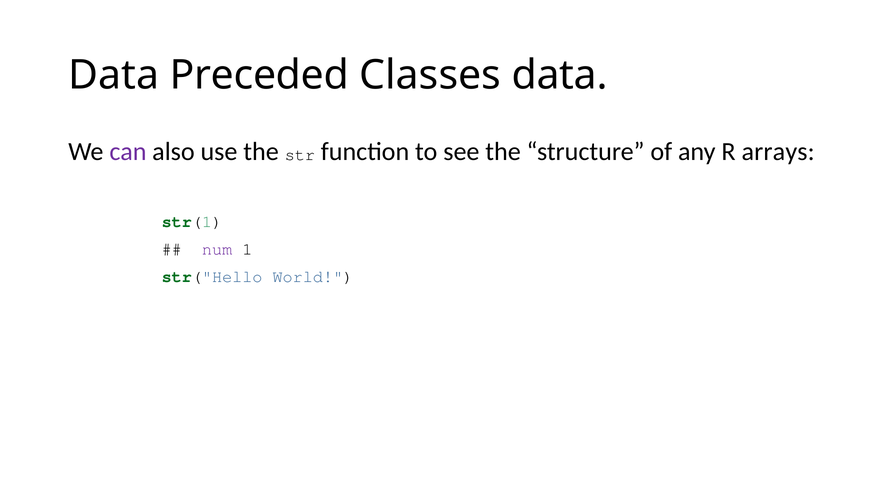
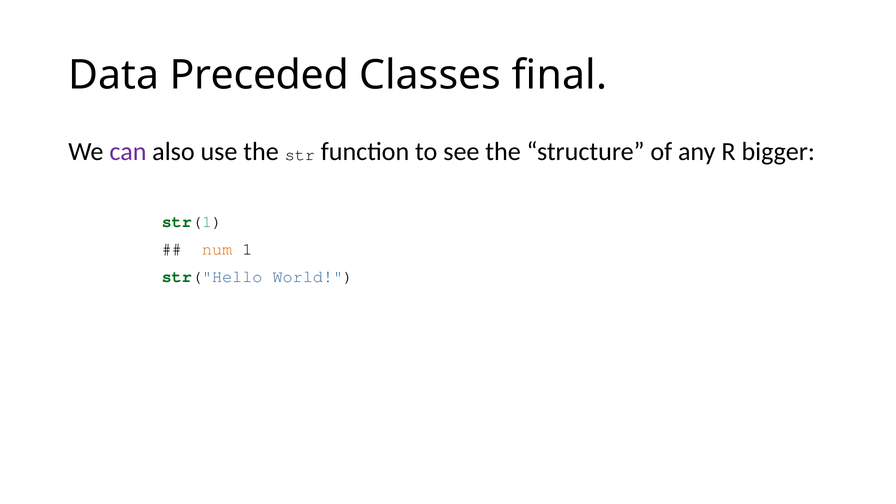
Classes data: data -> final
arrays: arrays -> bigger
num colour: purple -> orange
